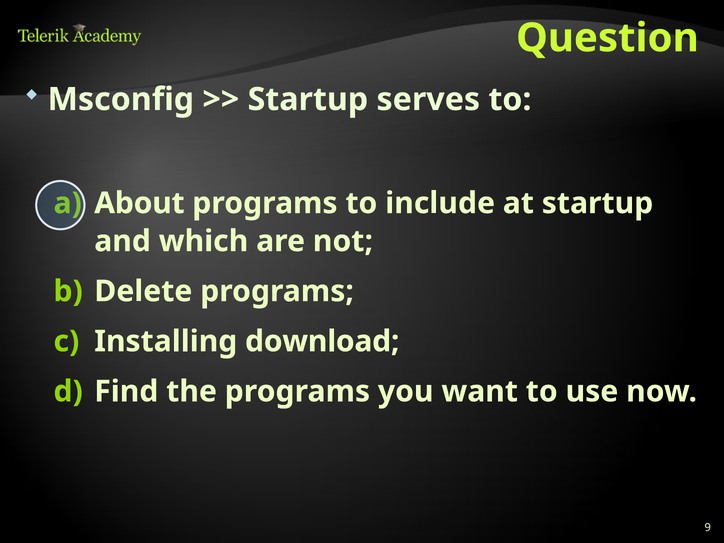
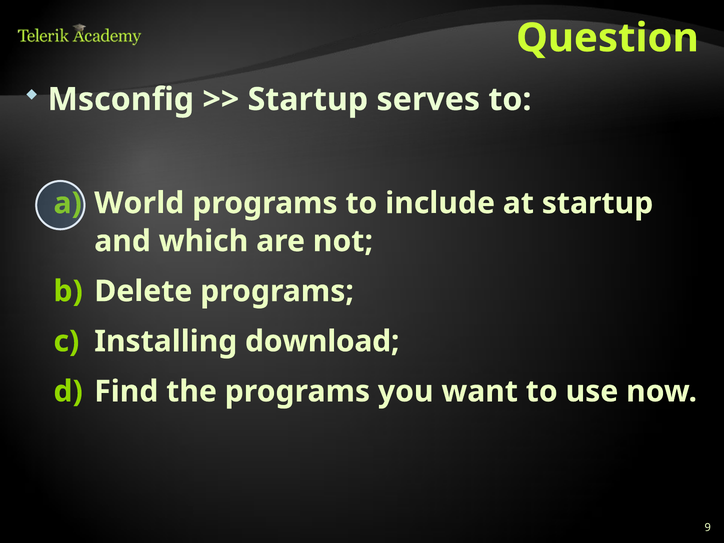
About: About -> World
